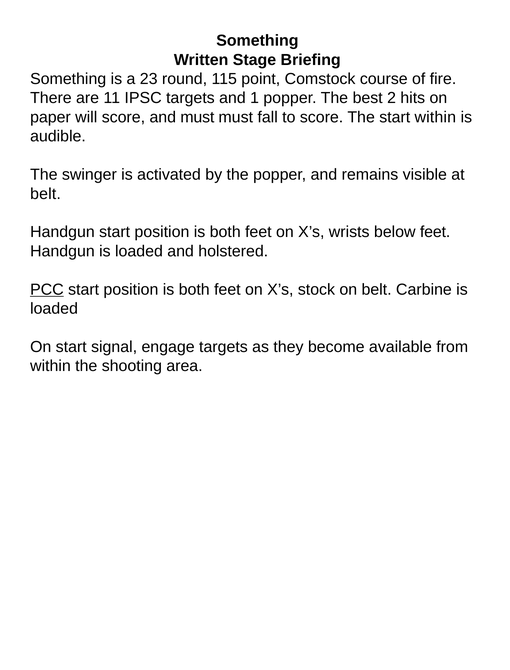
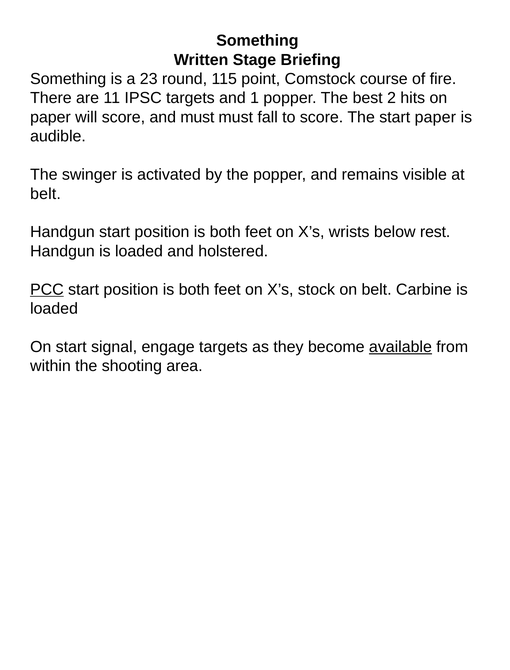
start within: within -> paper
below feet: feet -> rest
available underline: none -> present
